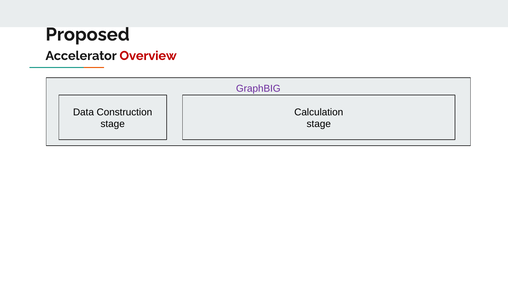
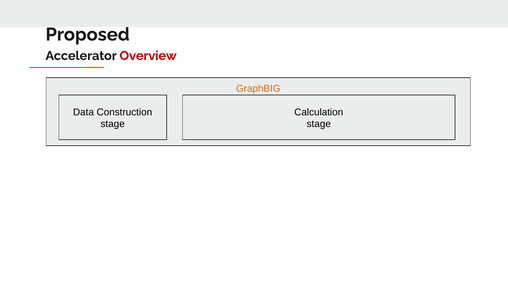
GraphBIG colour: purple -> orange
